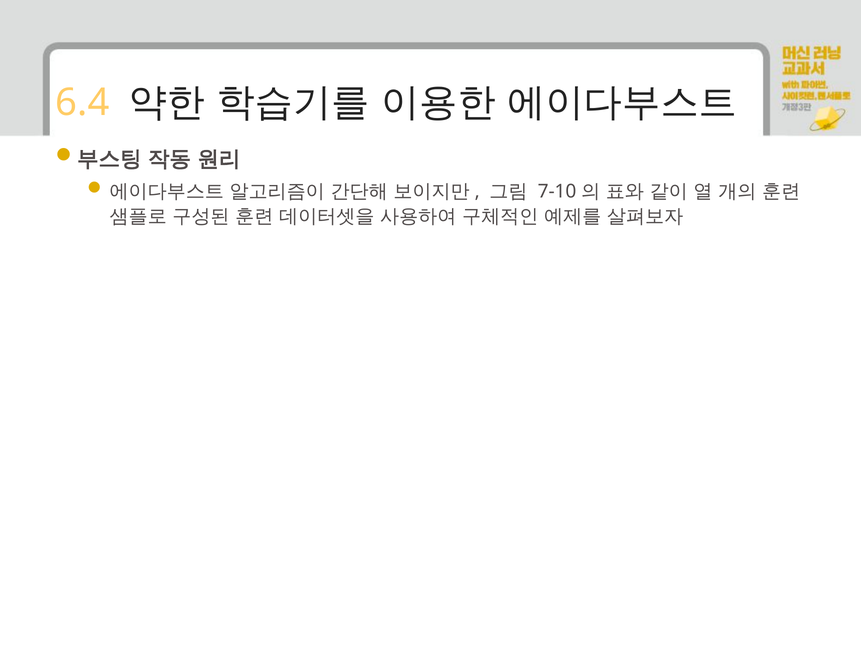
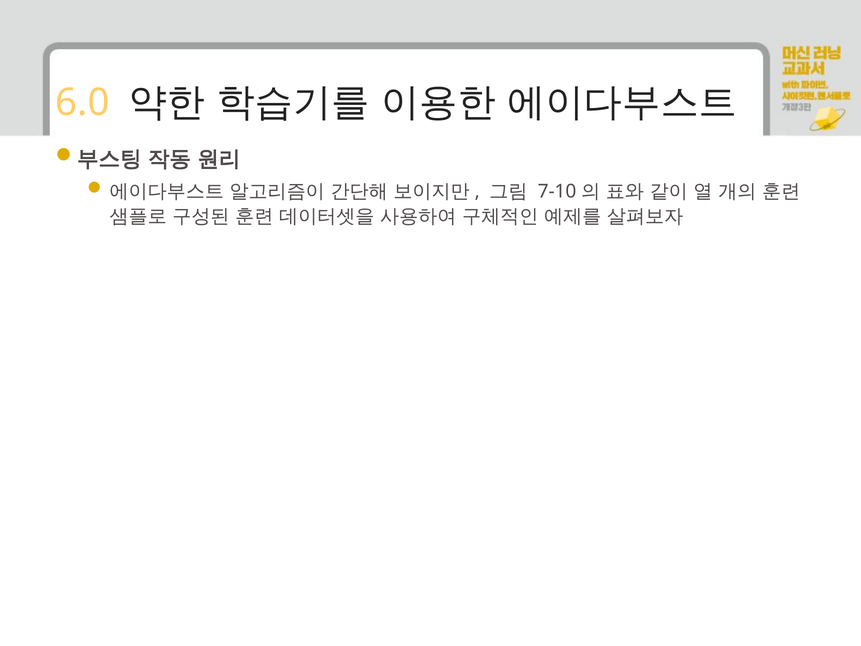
6.4: 6.4 -> 6.0
